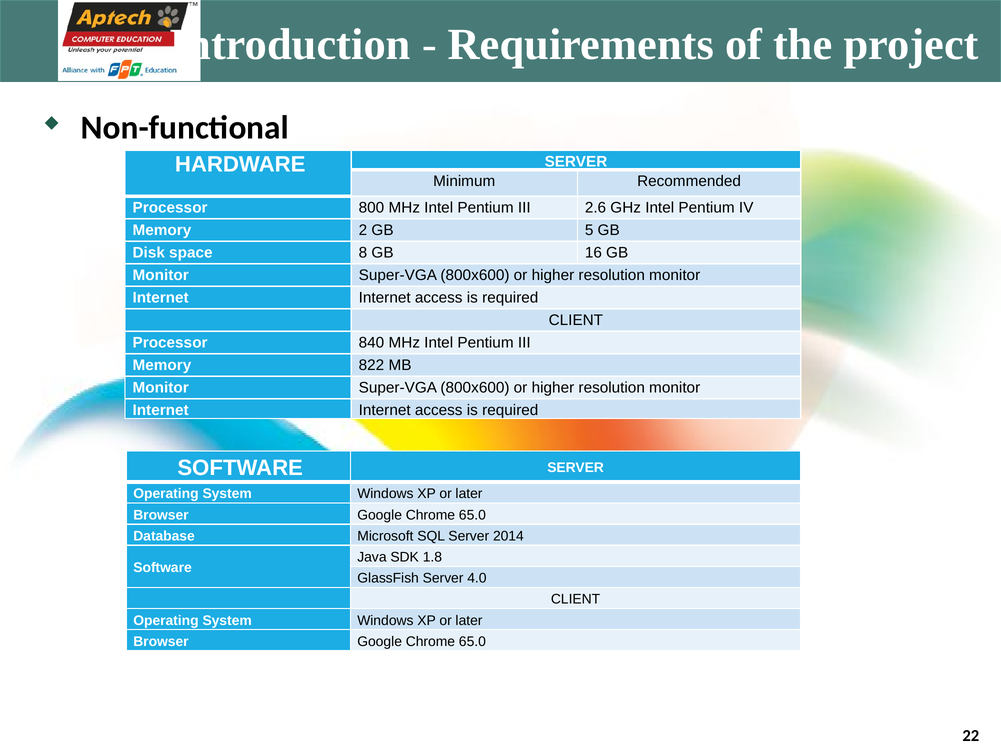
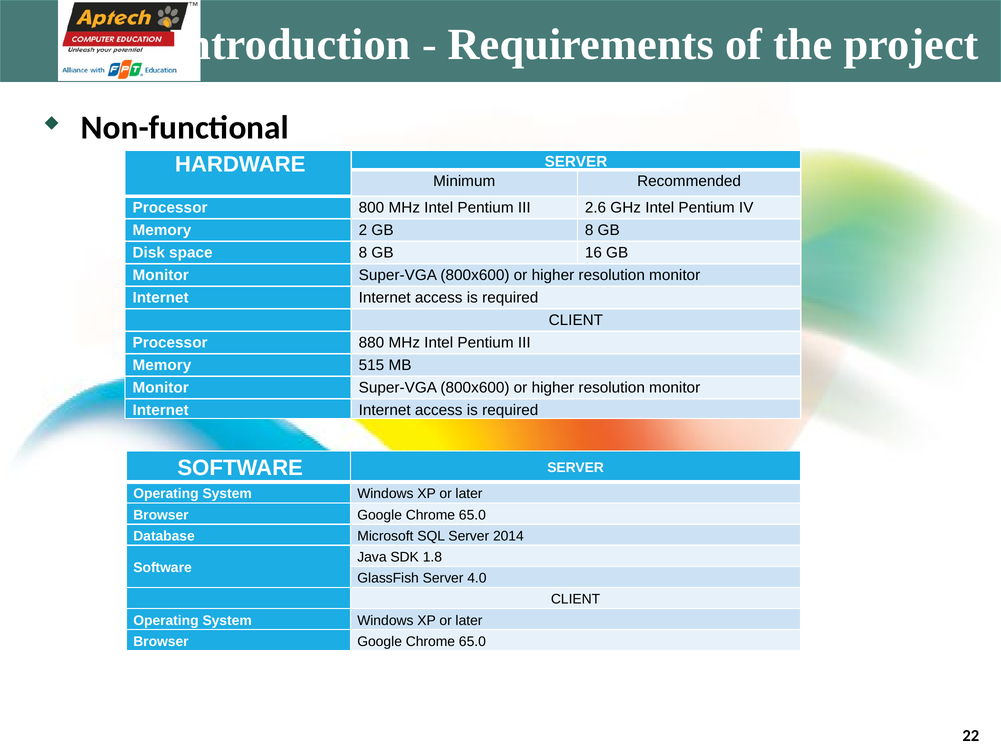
GB 5: 5 -> 8
840: 840 -> 880
822: 822 -> 515
